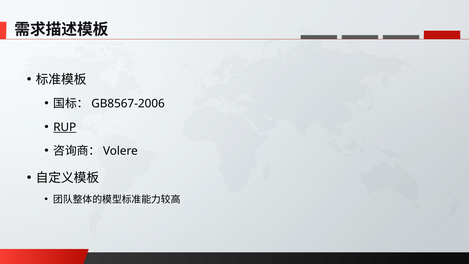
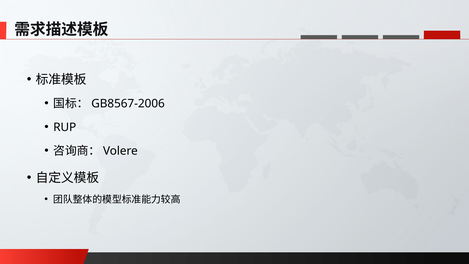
RUP underline: present -> none
